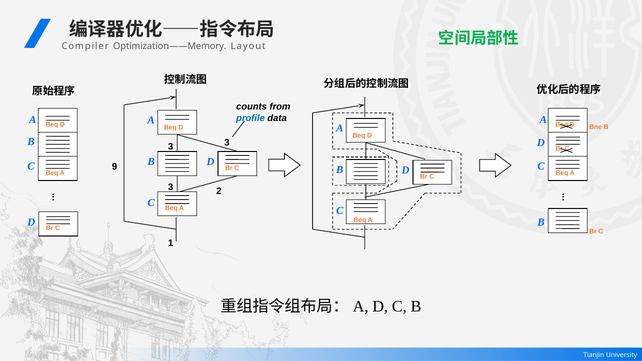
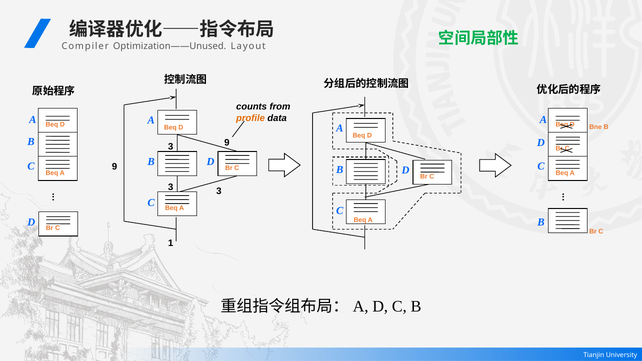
Optimization——Memory: Optimization——Memory -> Optimization——Unused
profile colour: blue -> orange
3 at (227, 143): 3 -> 9
3 2: 2 -> 3
